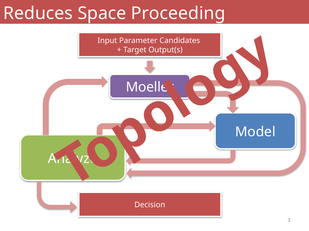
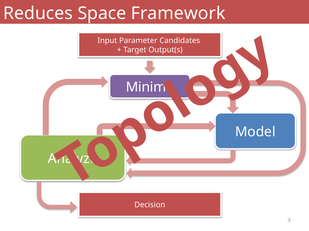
Proceeding: Proceeding -> Framework
Moeller: Moeller -> Minima
